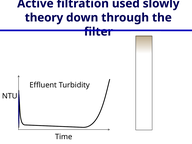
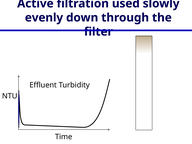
theory: theory -> evenly
